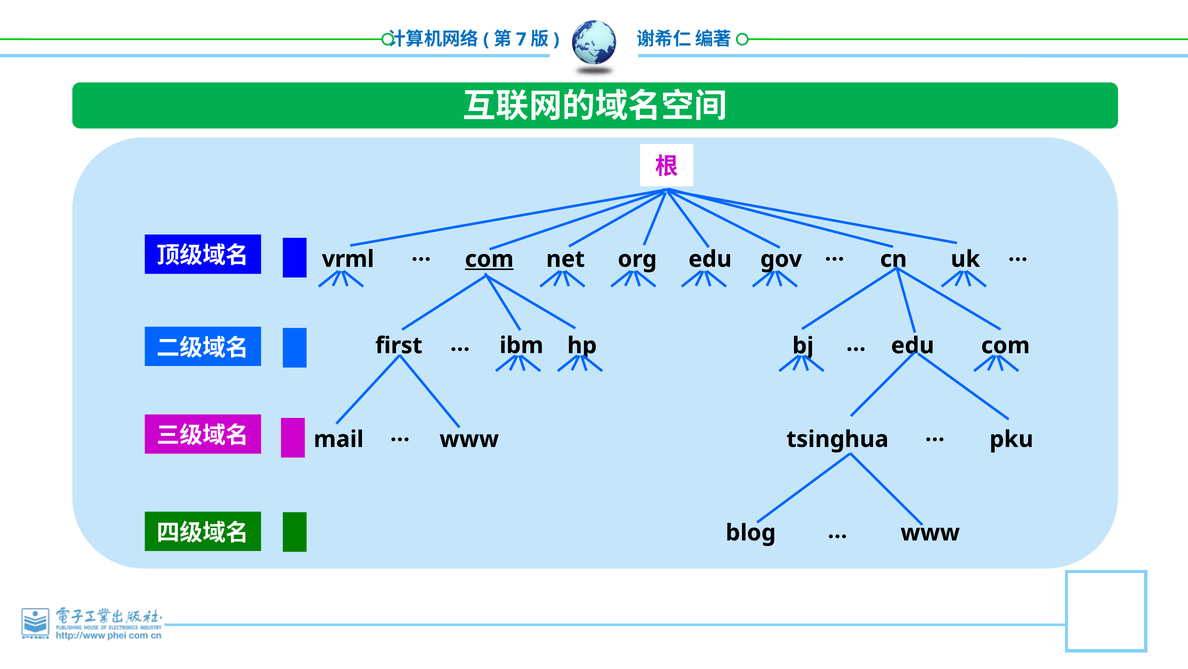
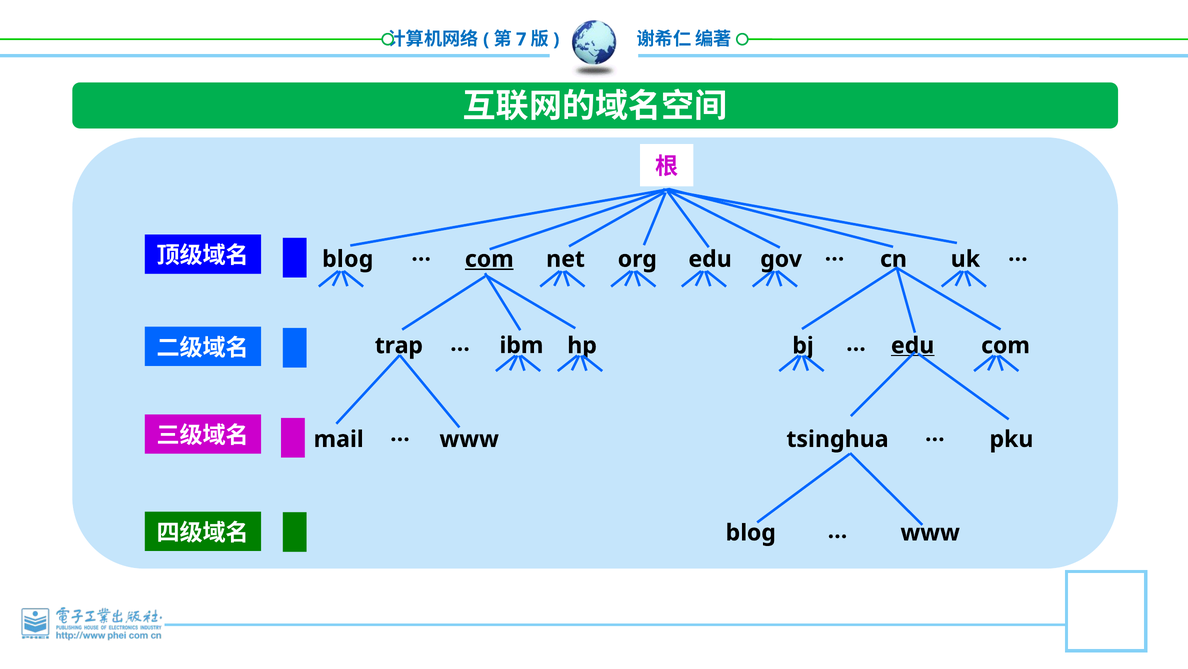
vrml at (348, 259): vrml -> blog
edu at (913, 345) underline: none -> present
first: first -> trap
